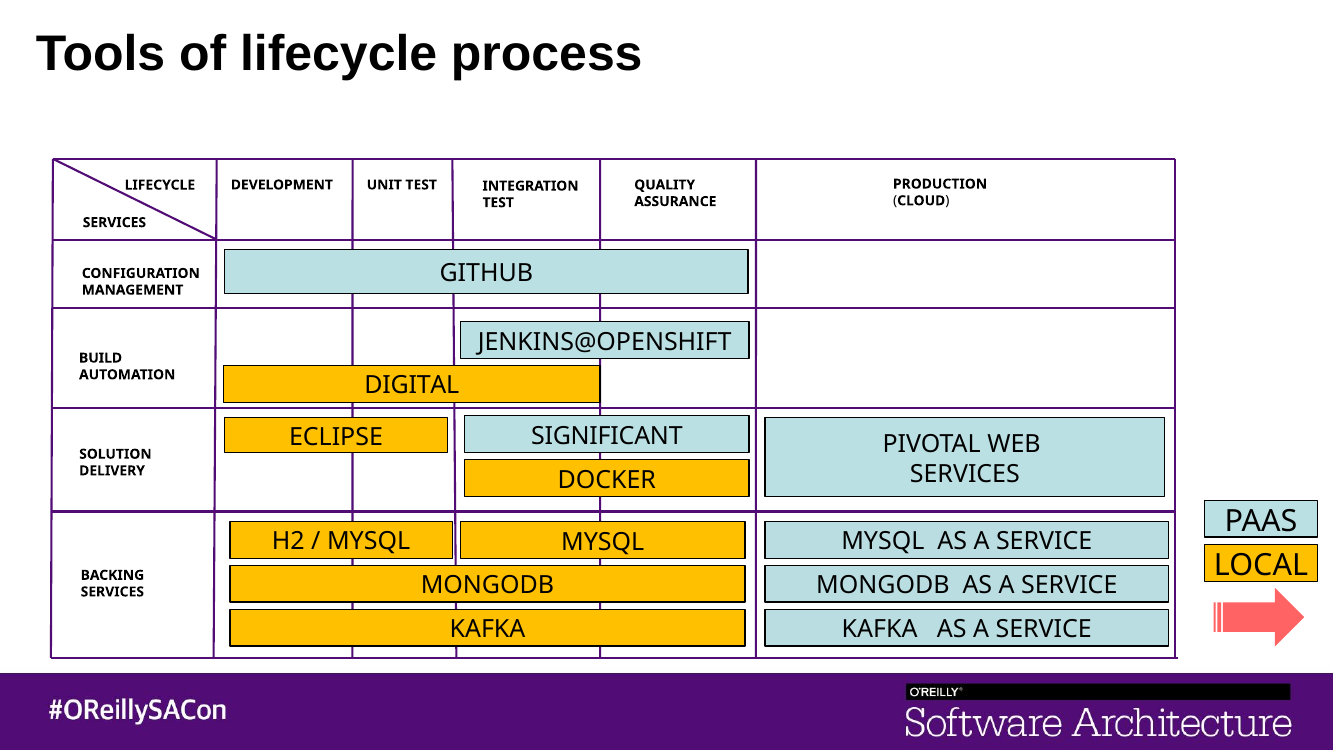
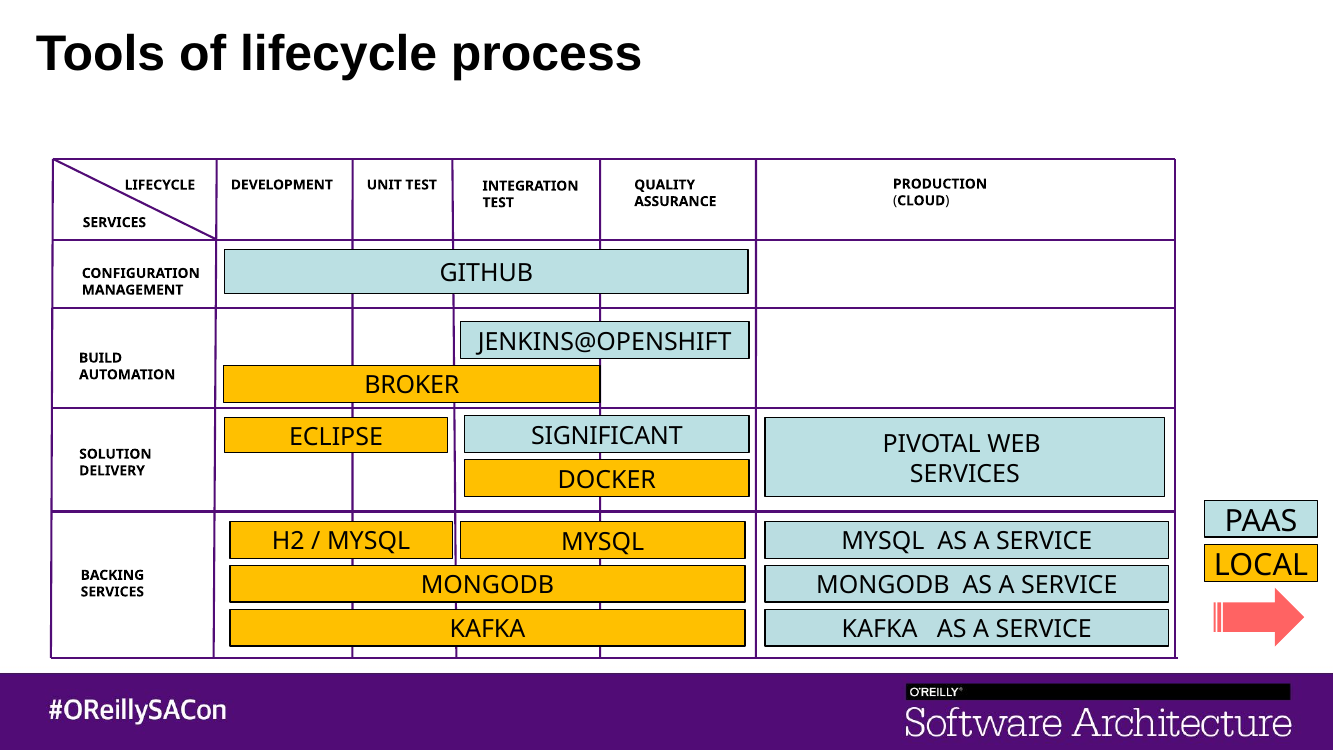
DIGITAL: DIGITAL -> BROKER
